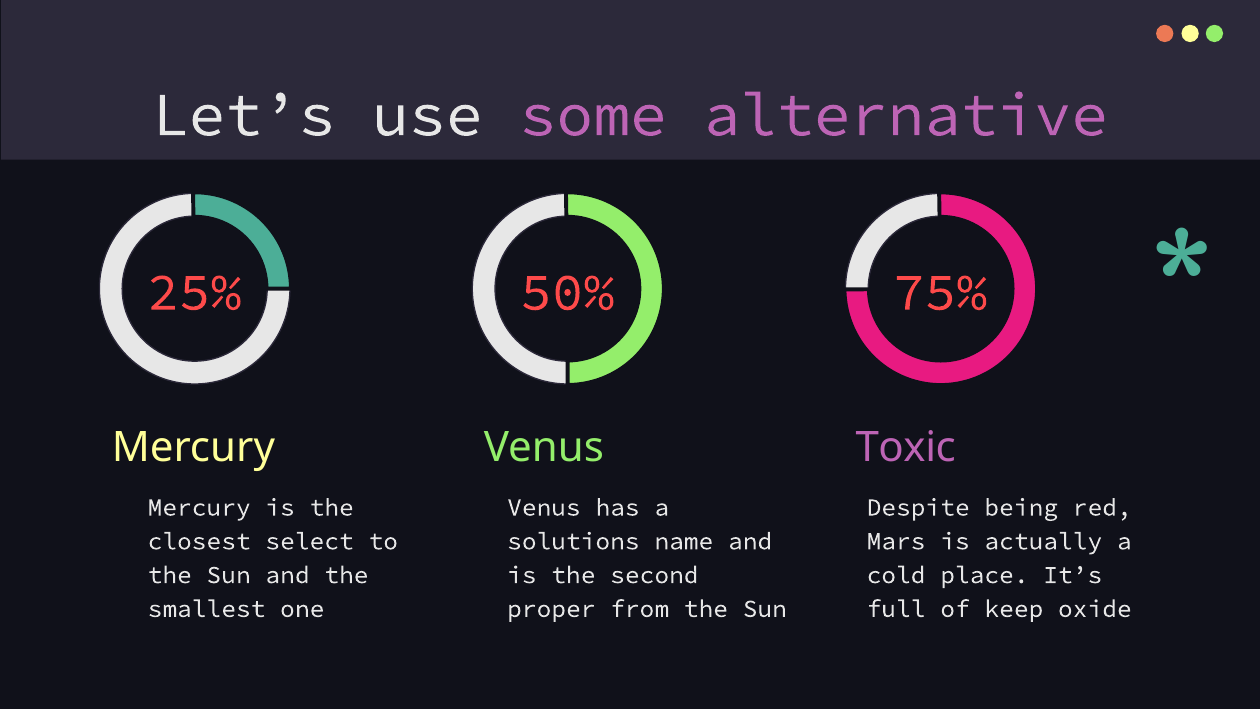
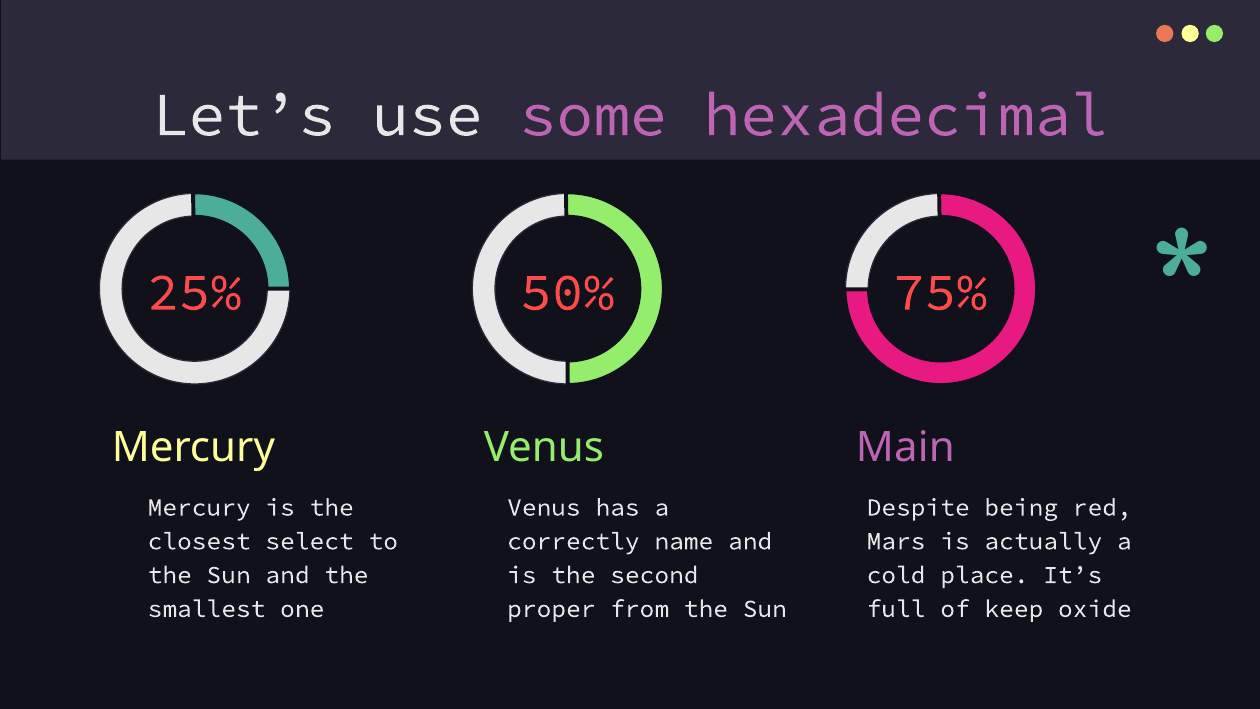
alternative: alternative -> hexadecimal
Toxic: Toxic -> Main
solutions: solutions -> correctly
